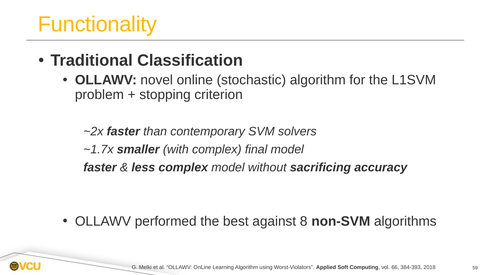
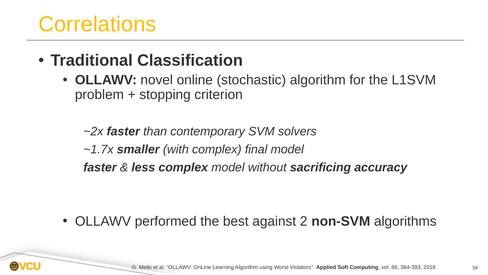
Functionality: Functionality -> Correlations
8: 8 -> 2
